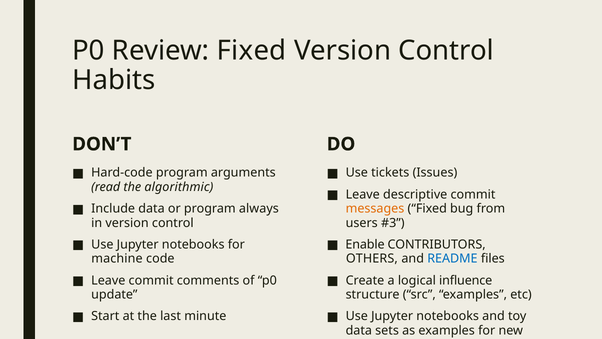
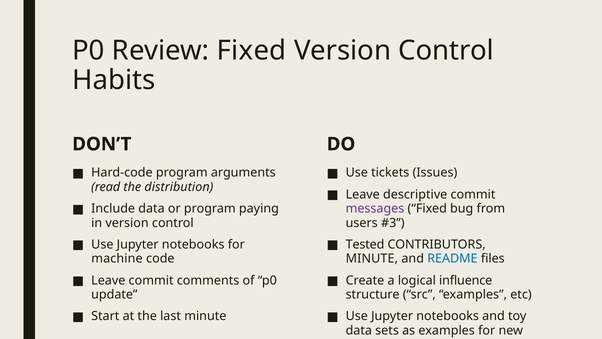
algorithmic: algorithmic -> distribution
always: always -> paying
messages colour: orange -> purple
Enable: Enable -> Tested
OTHERS at (372, 258): OTHERS -> MINUTE
